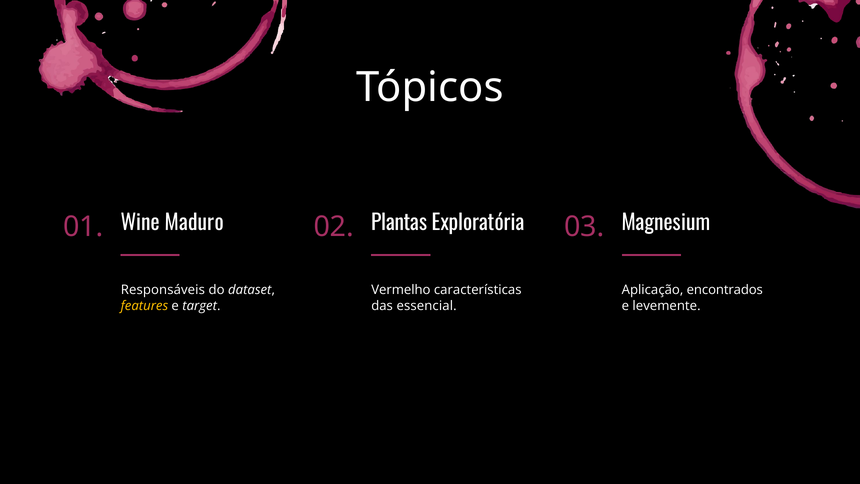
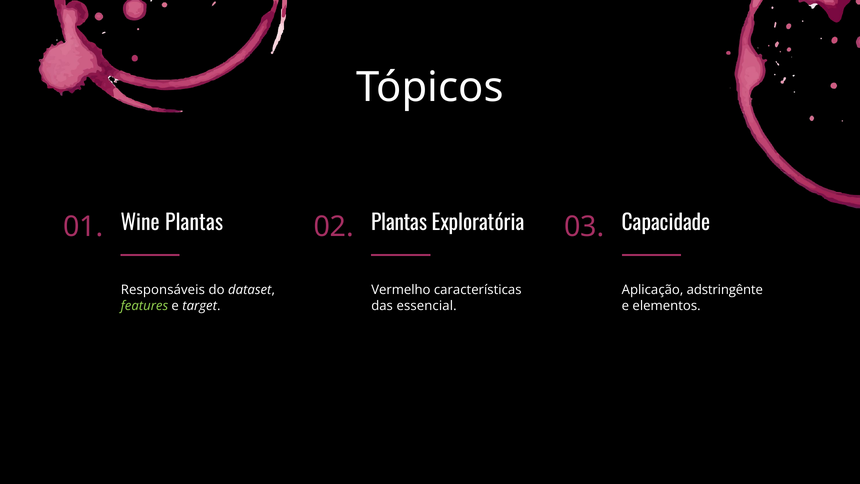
Wine Maduro: Maduro -> Plantas
Magnesium: Magnesium -> Capacidade
encontrados: encontrados -> adstringênte
features colour: yellow -> light green
levemente: levemente -> elementos
